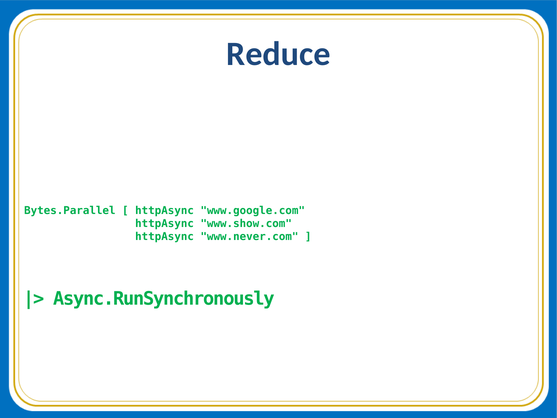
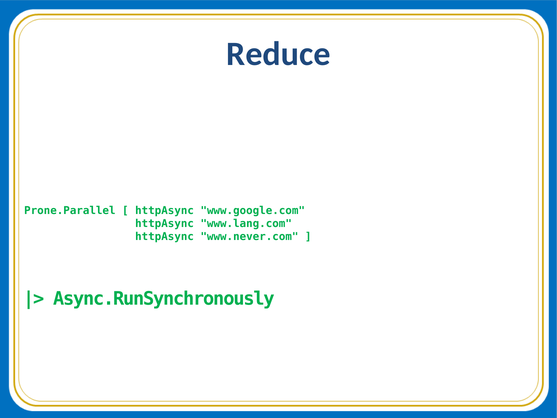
Bytes.Parallel: Bytes.Parallel -> Prone.Parallel
www.show.com: www.show.com -> www.lang.com
